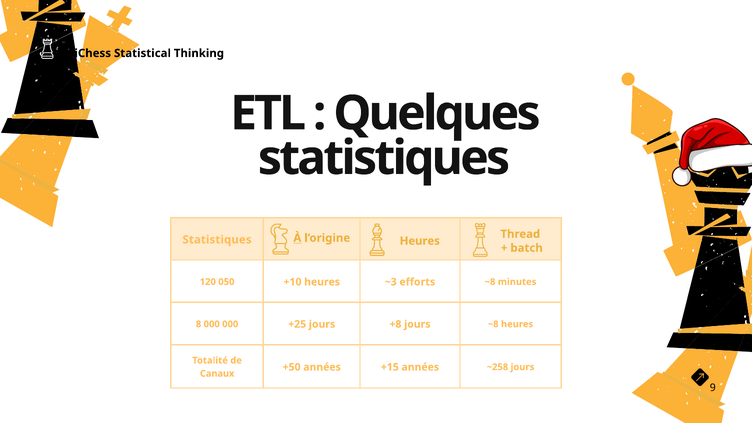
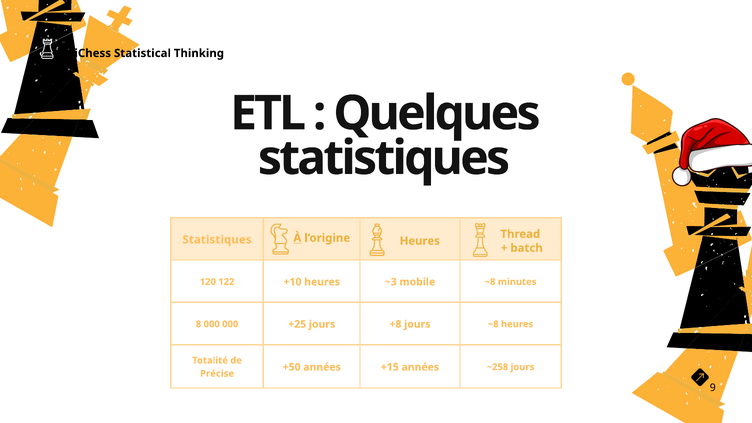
050: 050 -> 122
efforts: efforts -> mobile
Canaux: Canaux -> Précise
